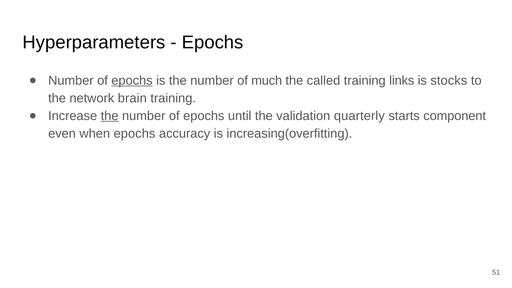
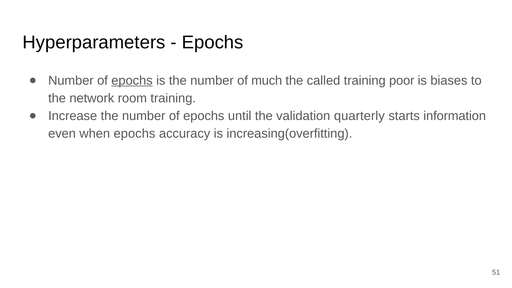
links: links -> poor
stocks: stocks -> biases
brain: brain -> room
the at (110, 116) underline: present -> none
component: component -> information
